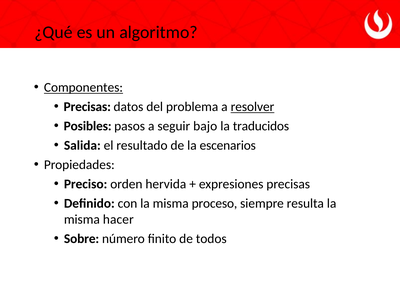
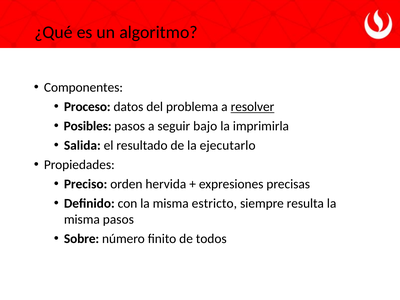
Componentes underline: present -> none
Precisas at (87, 107): Precisas -> Proceso
traducidos: traducidos -> imprimirla
escenarios: escenarios -> ejecutarlo
proceso: proceso -> estricto
misma hacer: hacer -> pasos
